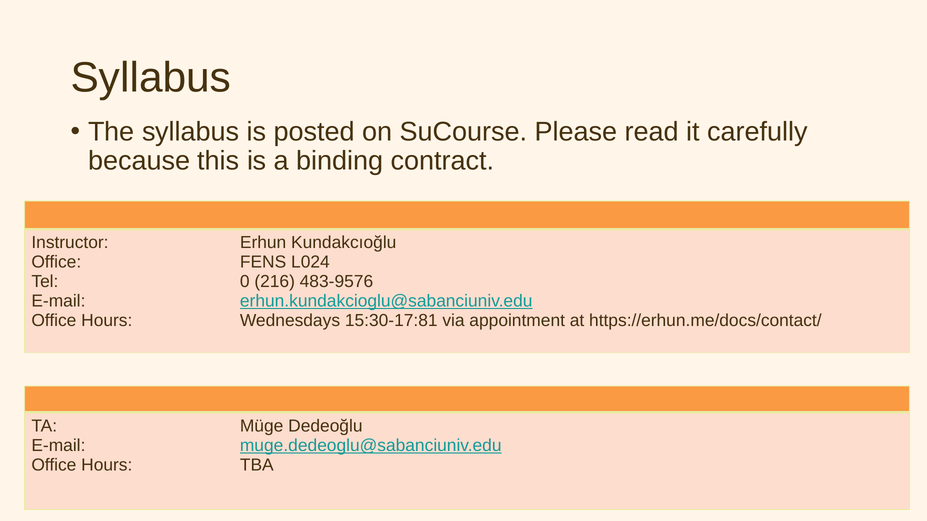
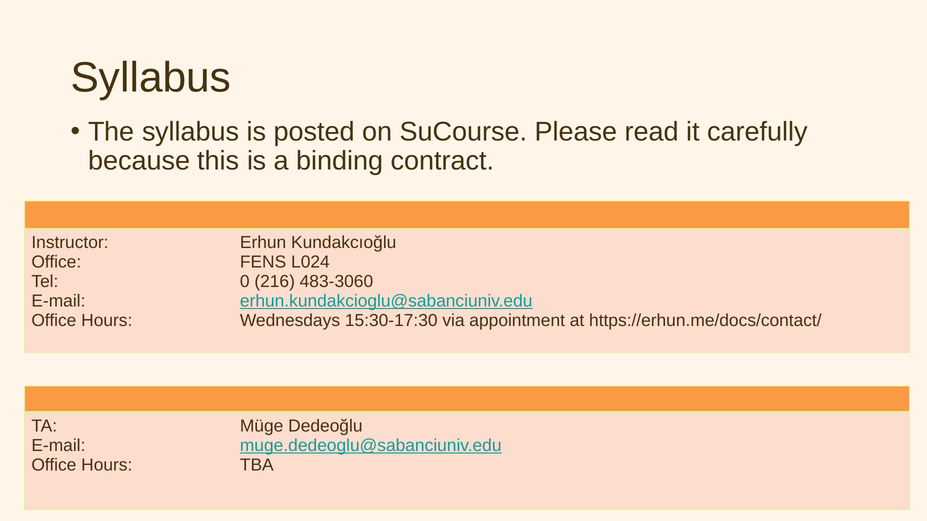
483-9576: 483-9576 -> 483-3060
15:30-17:81: 15:30-17:81 -> 15:30-17:30
